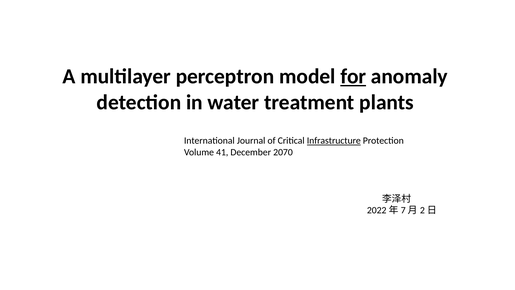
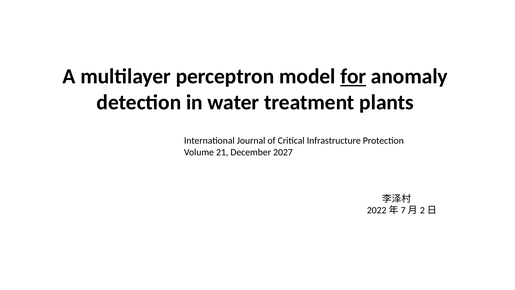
Infrastructure underline: present -> none
41: 41 -> 21
2070: 2070 -> 2027
